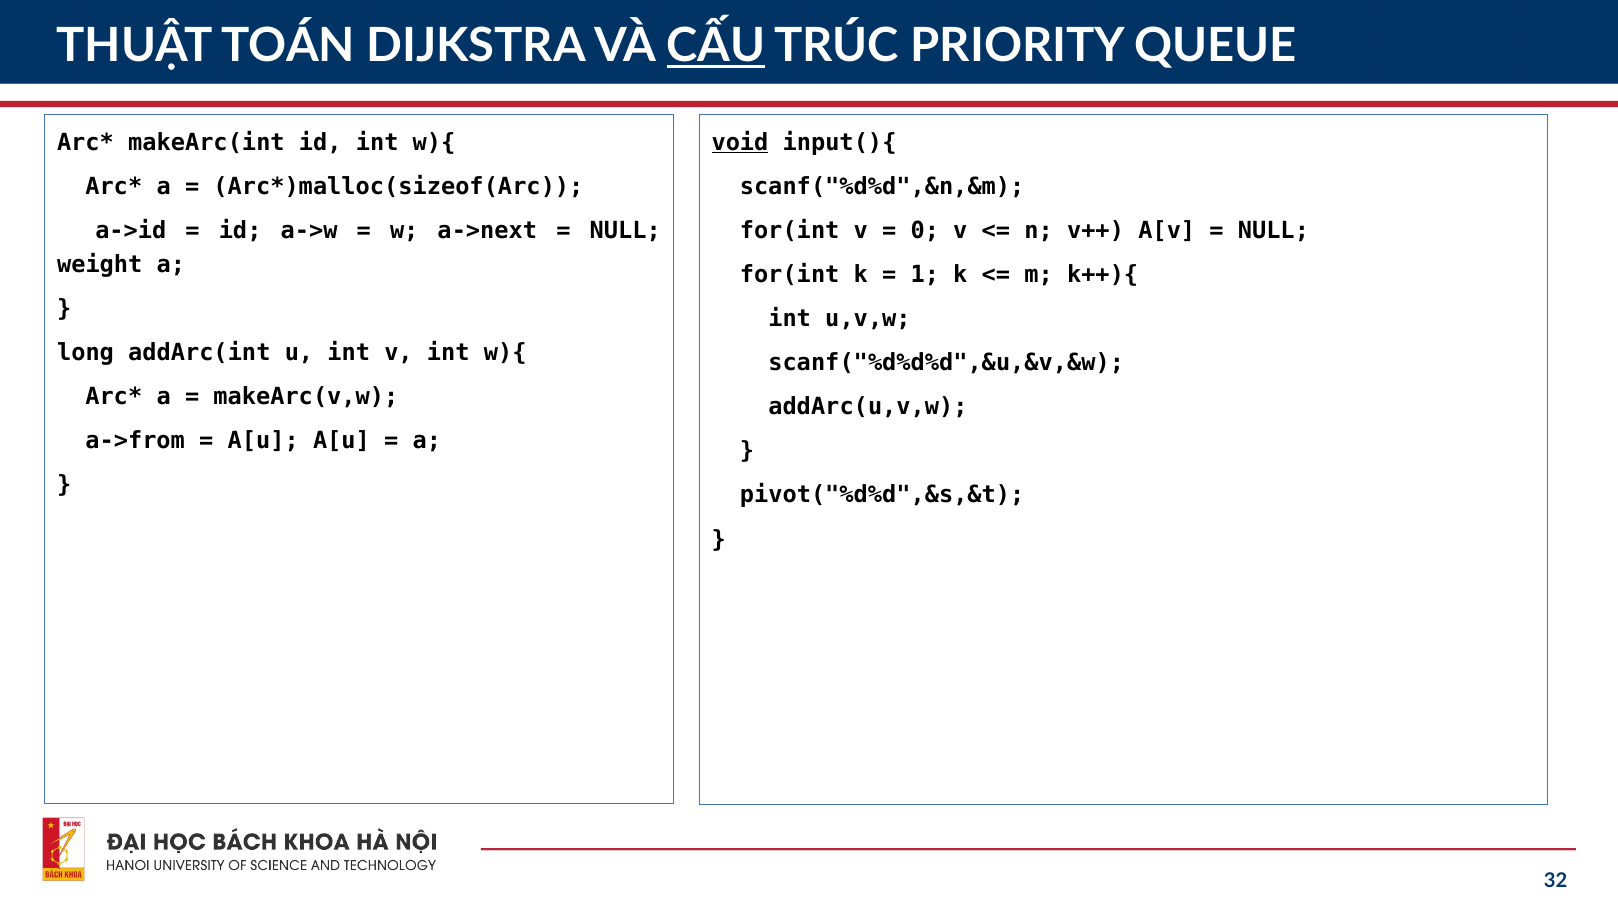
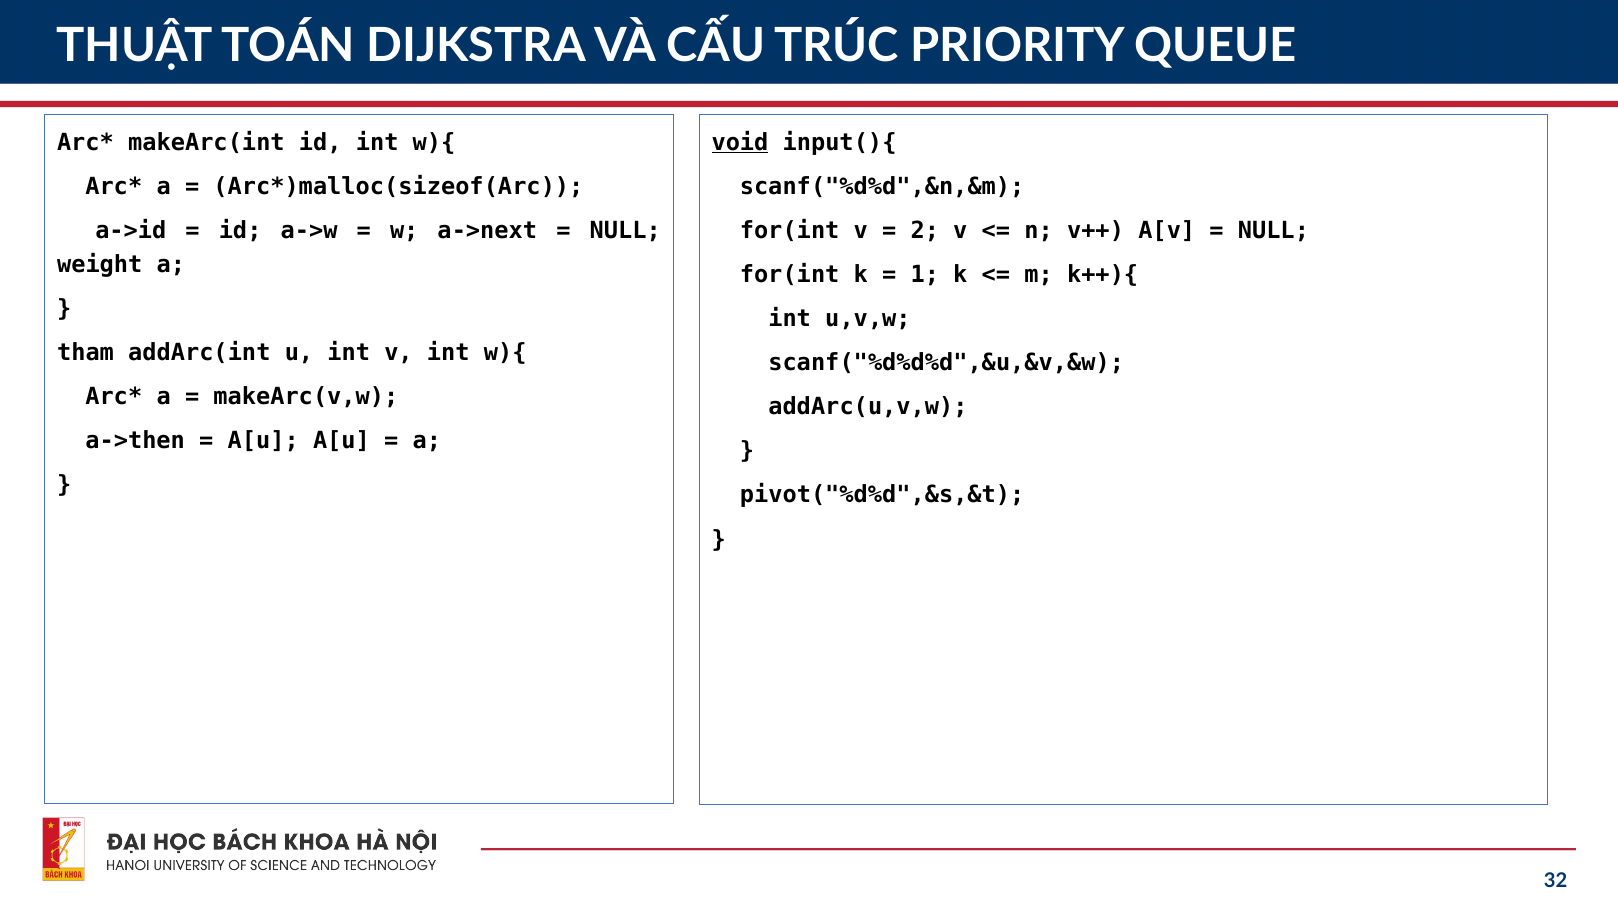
CẤU underline: present -> none
0: 0 -> 2
long: long -> tham
a->from: a->from -> a->then
